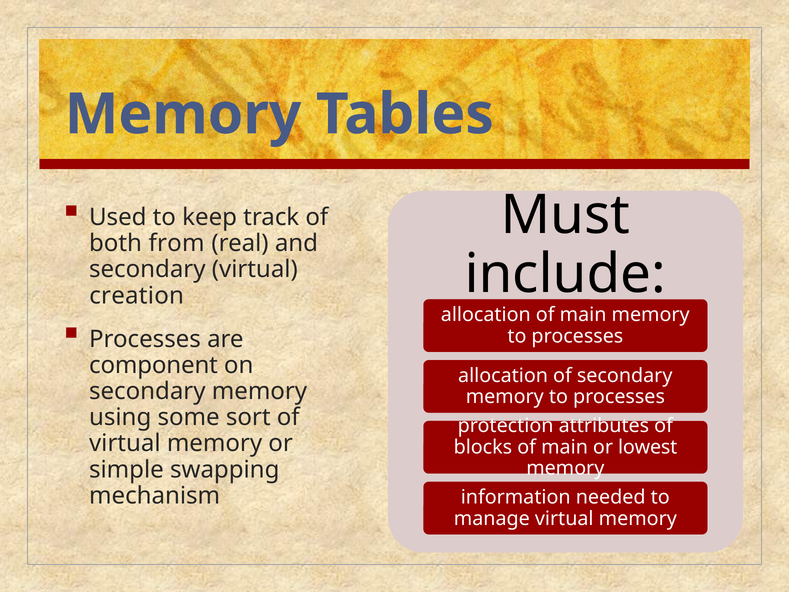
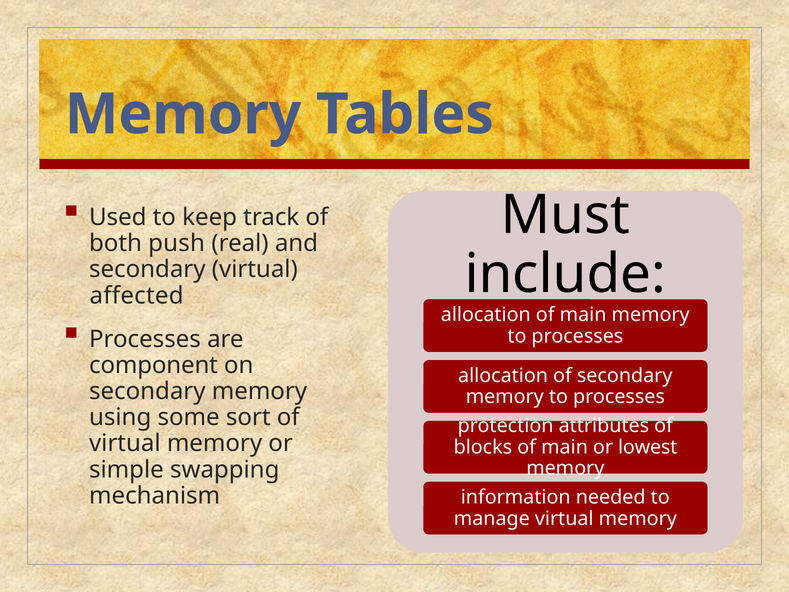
from: from -> push
creation: creation -> affected
